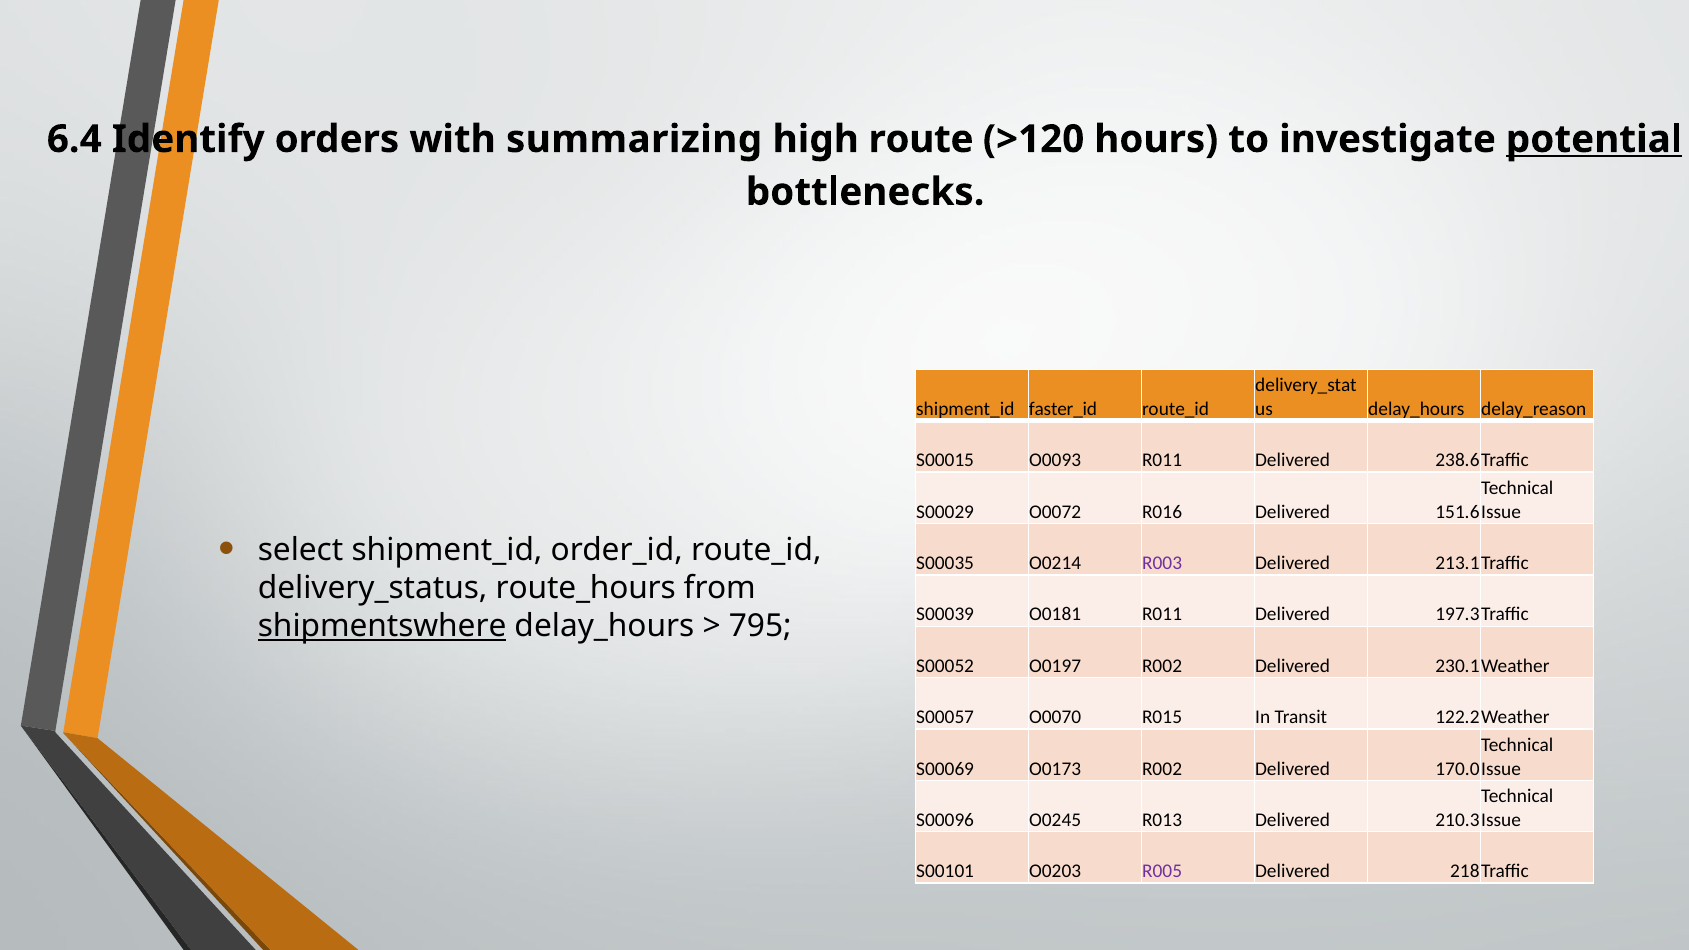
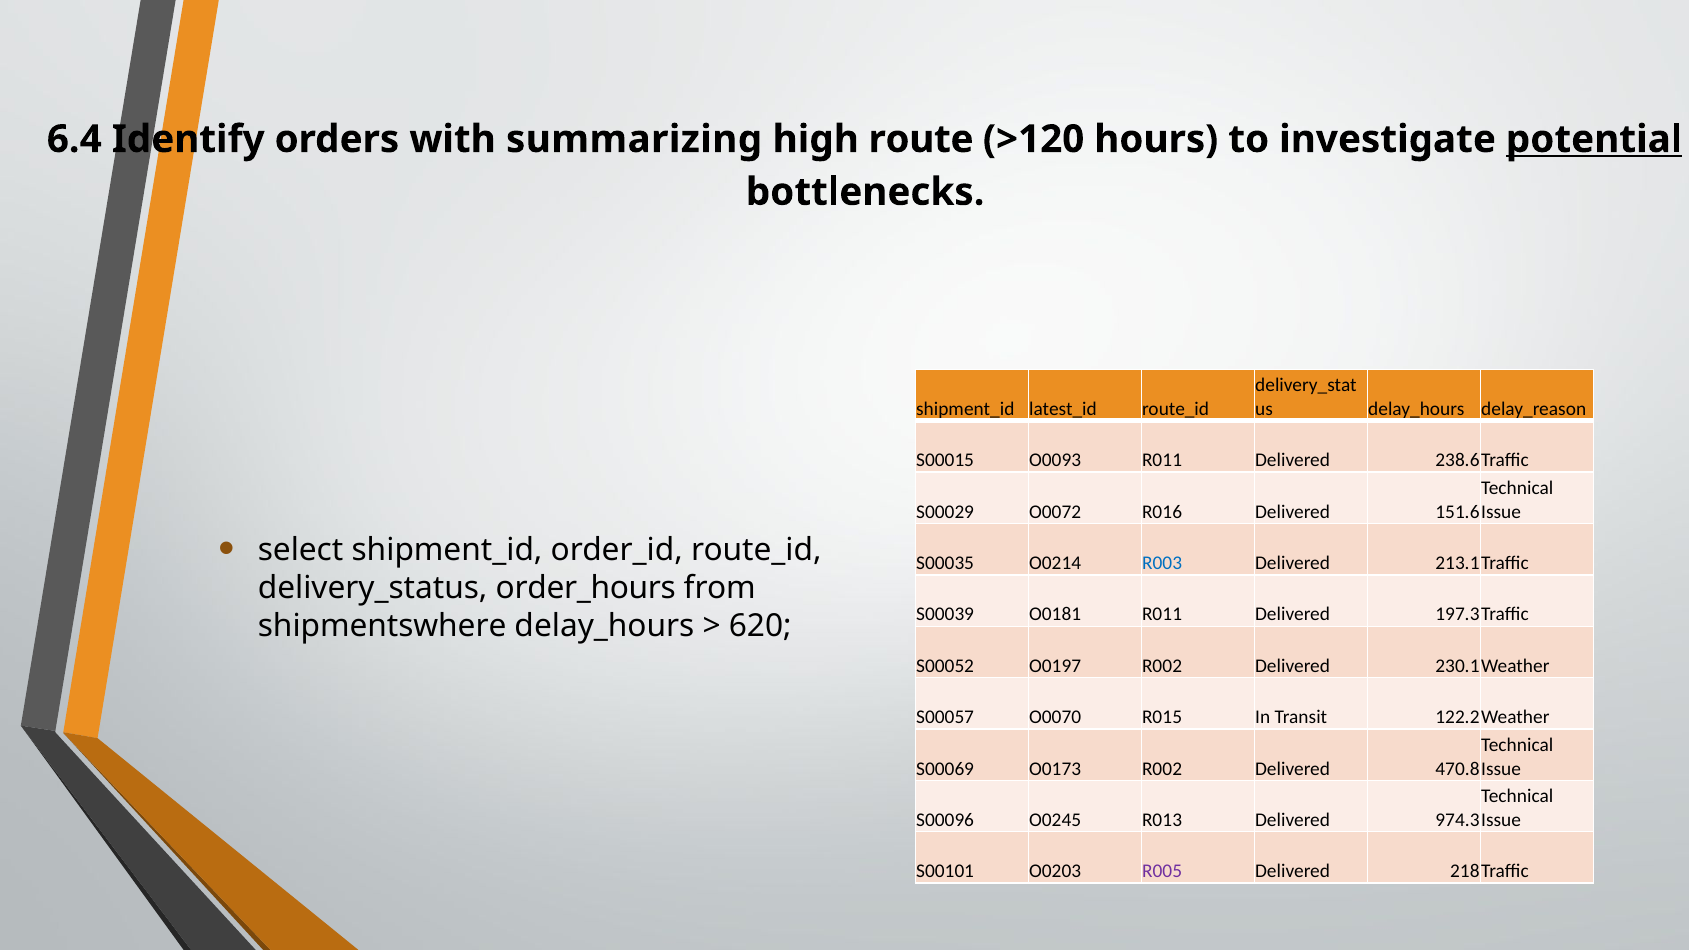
faster_id: faster_id -> latest_id
R003 colour: purple -> blue
route_hours: route_hours -> order_hours
shipmentswhere underline: present -> none
795: 795 -> 620
170.0: 170.0 -> 470.8
210.3: 210.3 -> 974.3
